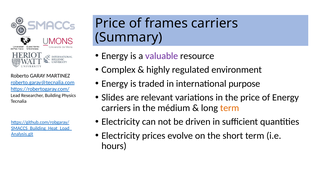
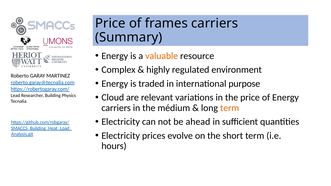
valuable colour: purple -> orange
Slides: Slides -> Cloud
driven: driven -> ahead
